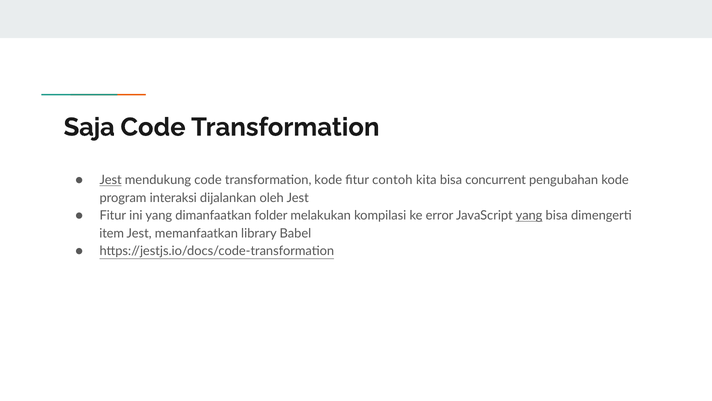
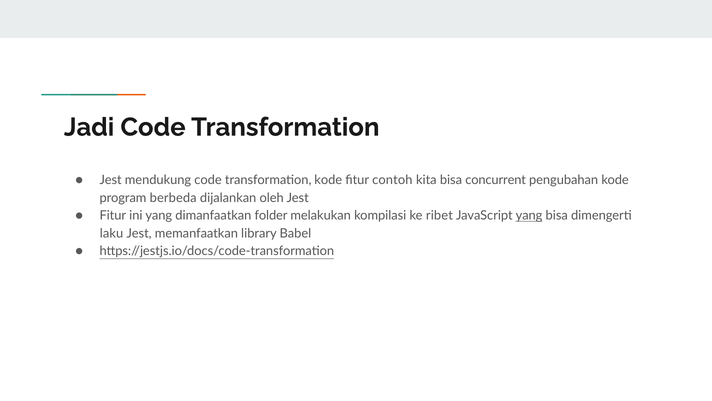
Saja: Saja -> Jadi
Jest at (111, 180) underline: present -> none
interaksi: interaksi -> berbeda
error: error -> ribet
item: item -> laku
